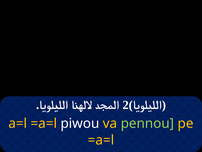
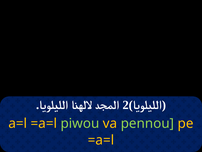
piwou colour: white -> light green
